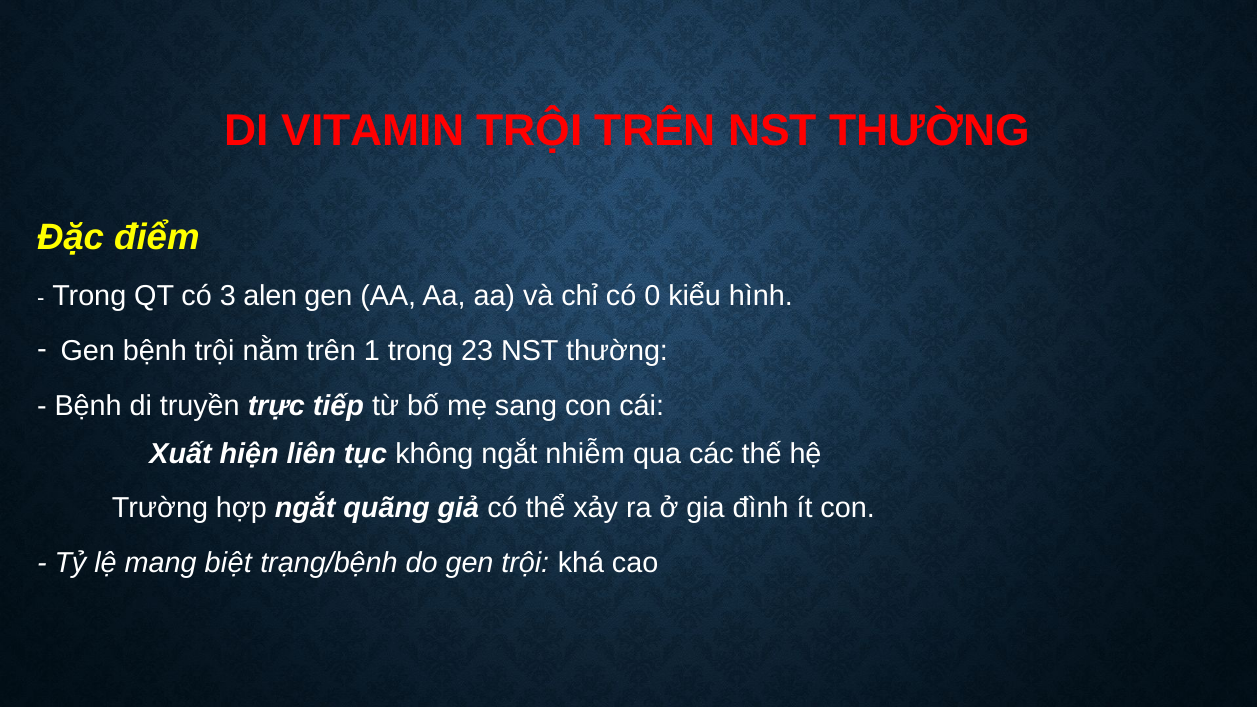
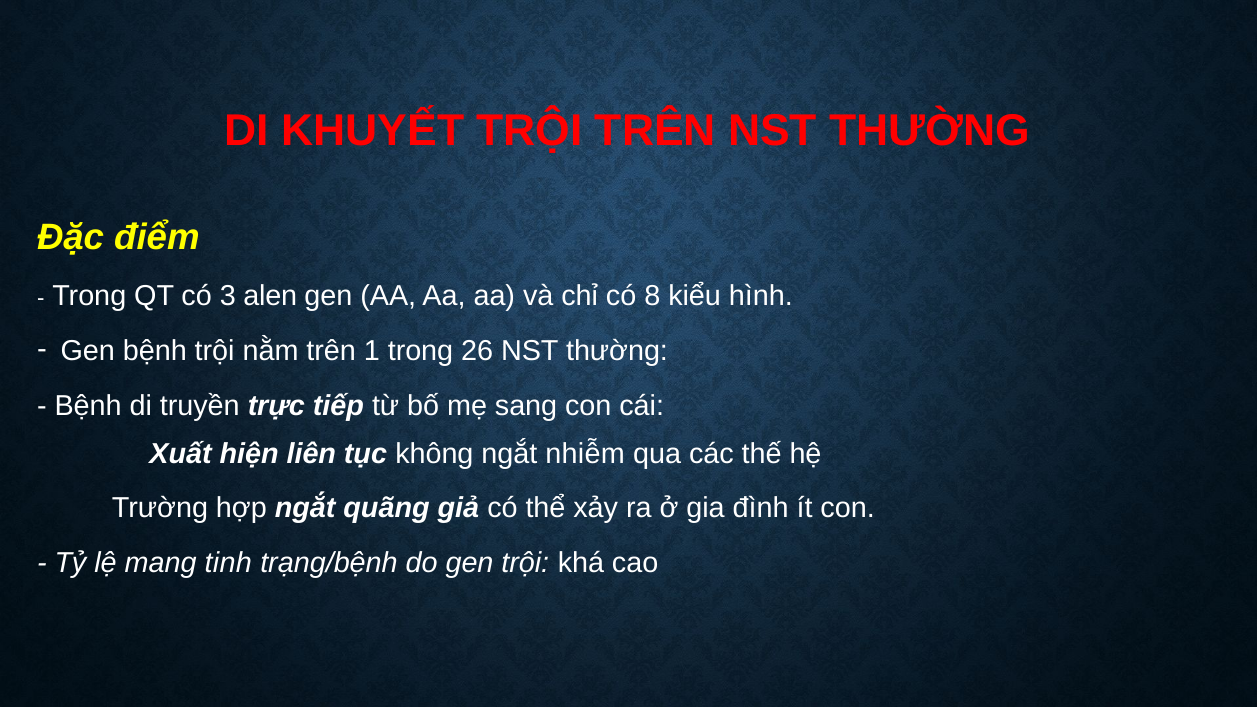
VITAMIN: VITAMIN -> KHUYẾT
0: 0 -> 8
23: 23 -> 26
biệt: biệt -> tinh
